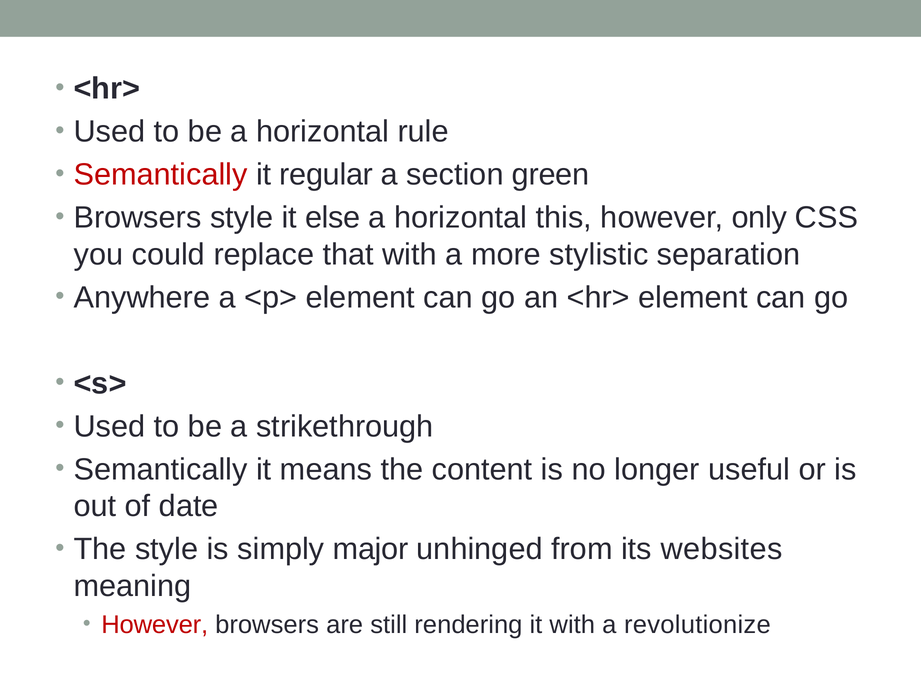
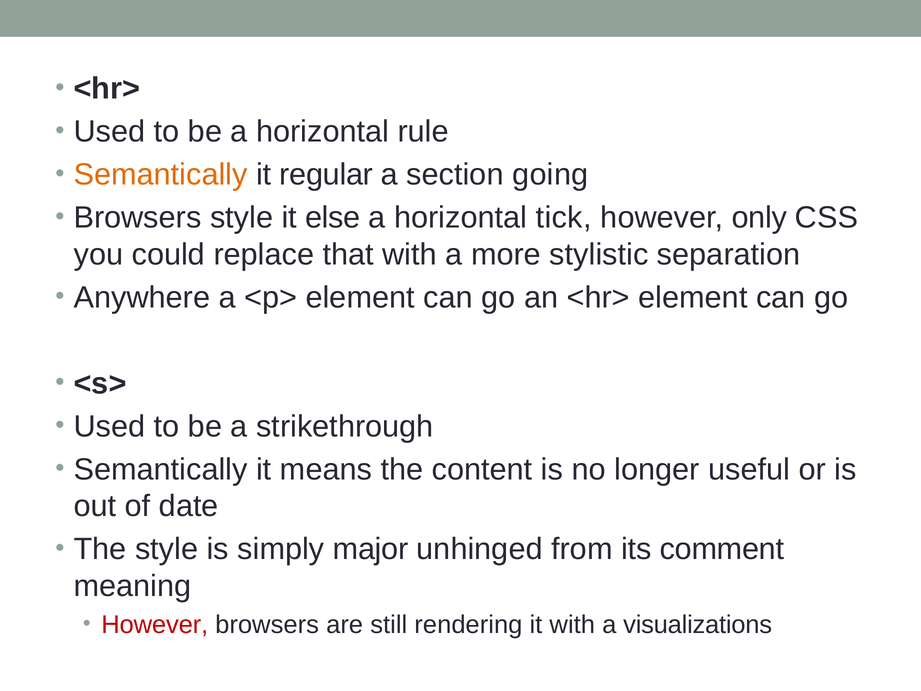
Semantically at (161, 175) colour: red -> orange
green: green -> going
this: this -> tick
websites: websites -> comment
revolutionize: revolutionize -> visualizations
